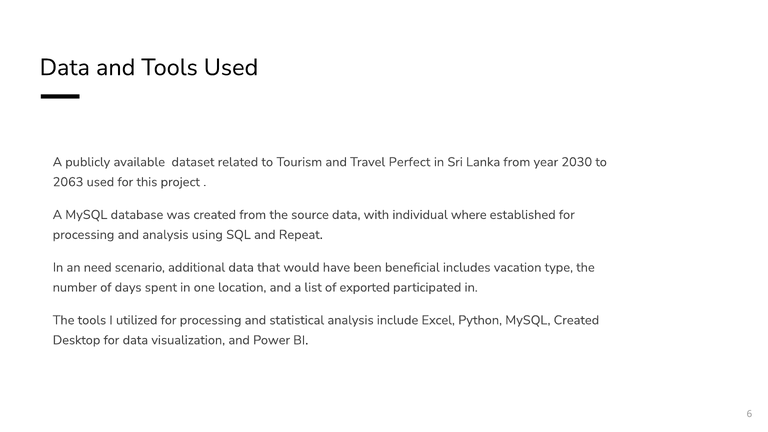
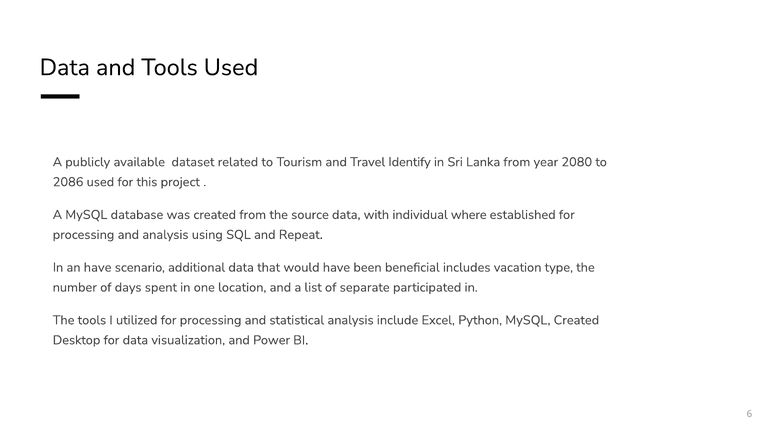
Perfect: Perfect -> Identify
2030: 2030 -> 2080
2063: 2063 -> 2086
an need: need -> have
exported: exported -> separate
